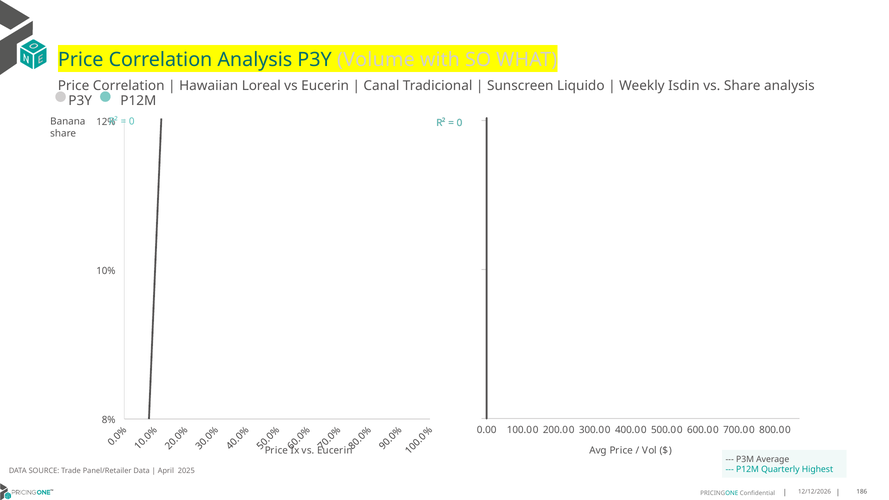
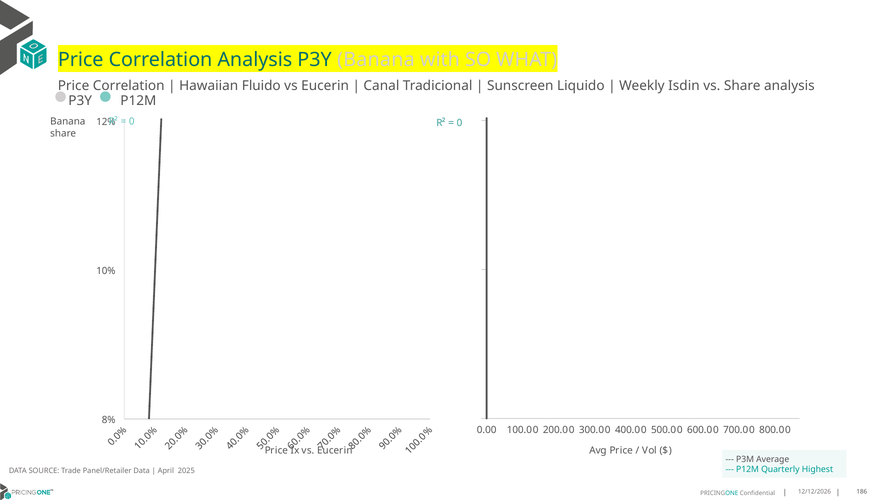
P3Y Volume: Volume -> Banana
Loreal: Loreal -> Fluido
